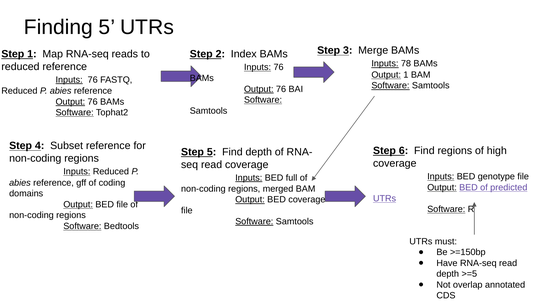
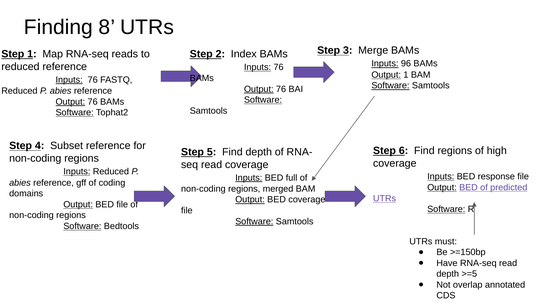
Finding 5: 5 -> 8
78: 78 -> 96
genotype: genotype -> response
